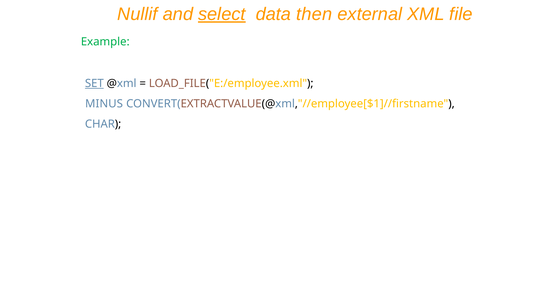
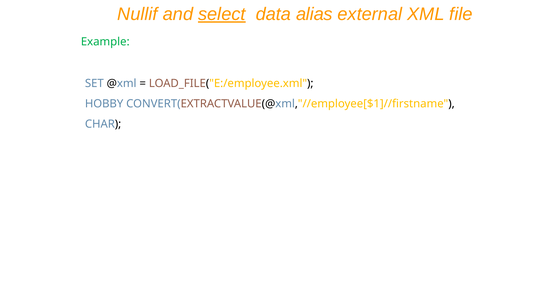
then: then -> alias
SET underline: present -> none
MINUS: MINUS -> HOBBY
